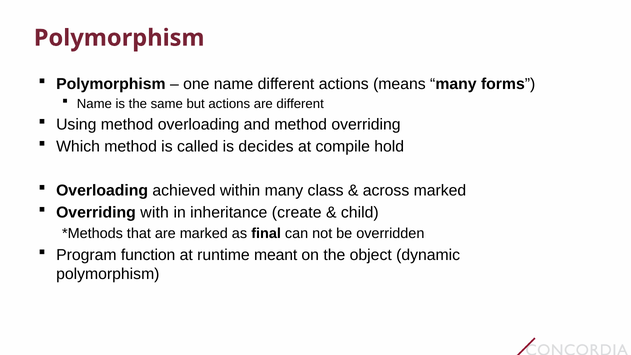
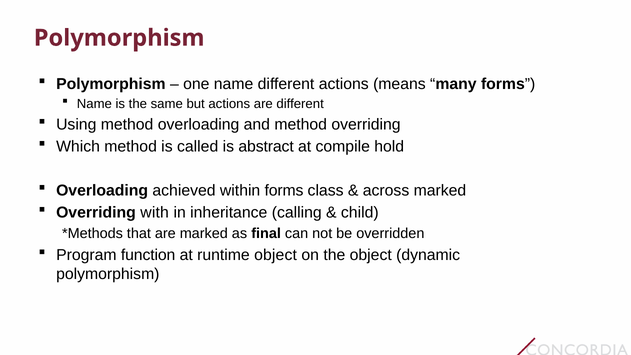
decides: decides -> abstract
within many: many -> forms
create: create -> calling
runtime meant: meant -> object
